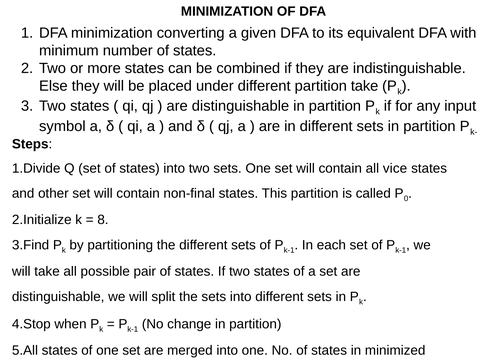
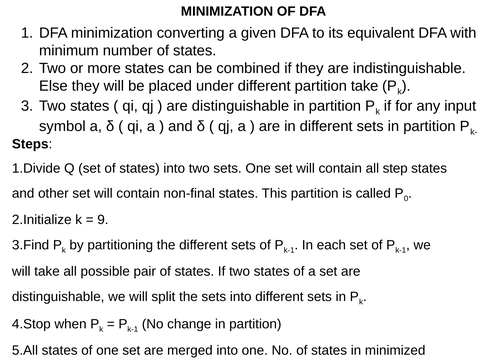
vice: vice -> step
8: 8 -> 9
